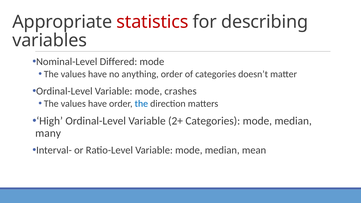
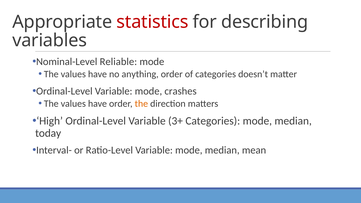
Differed: Differed -> Reliable
the at (141, 104) colour: blue -> orange
2+: 2+ -> 3+
many: many -> today
